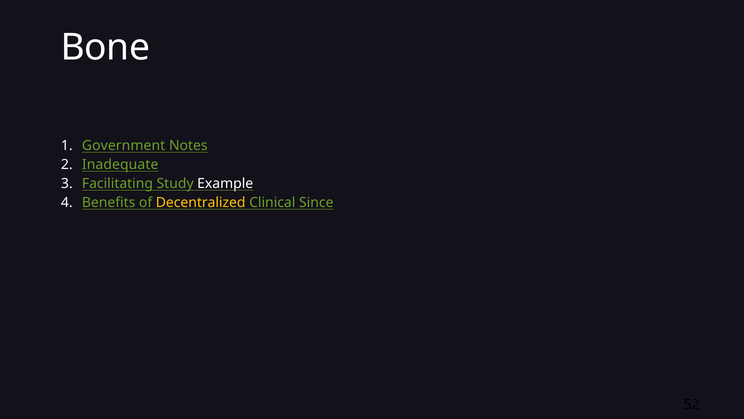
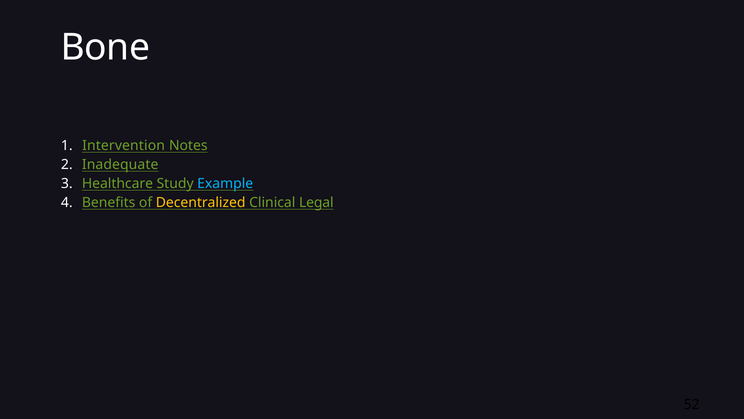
Government: Government -> Intervention
Facilitating: Facilitating -> Healthcare
Example colour: white -> light blue
Since: Since -> Legal
